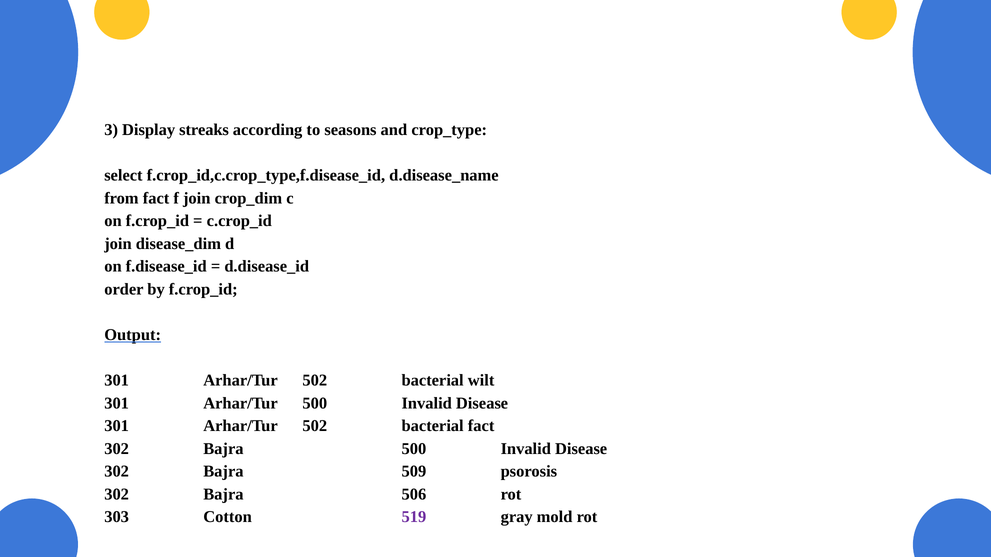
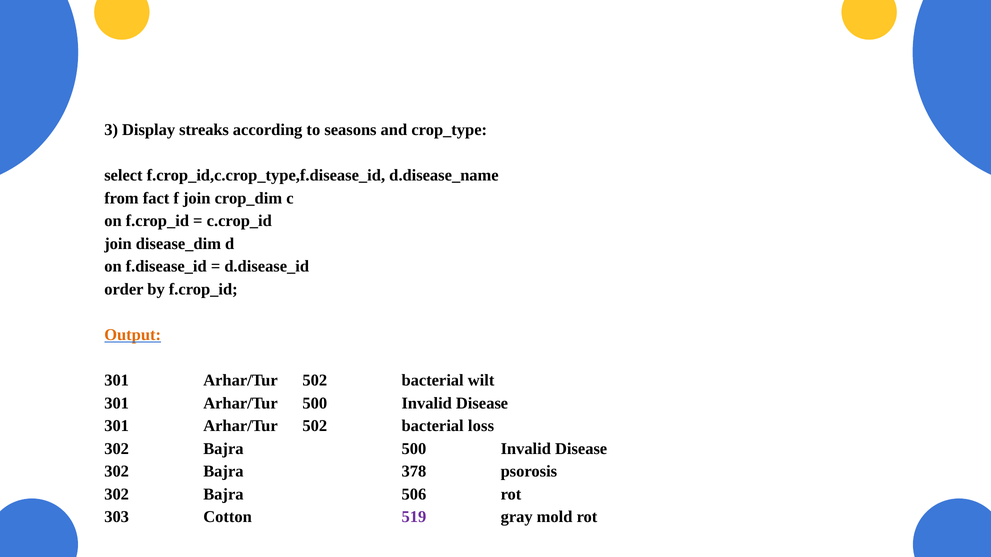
Output colour: black -> orange
bacterial fact: fact -> loss
509: 509 -> 378
